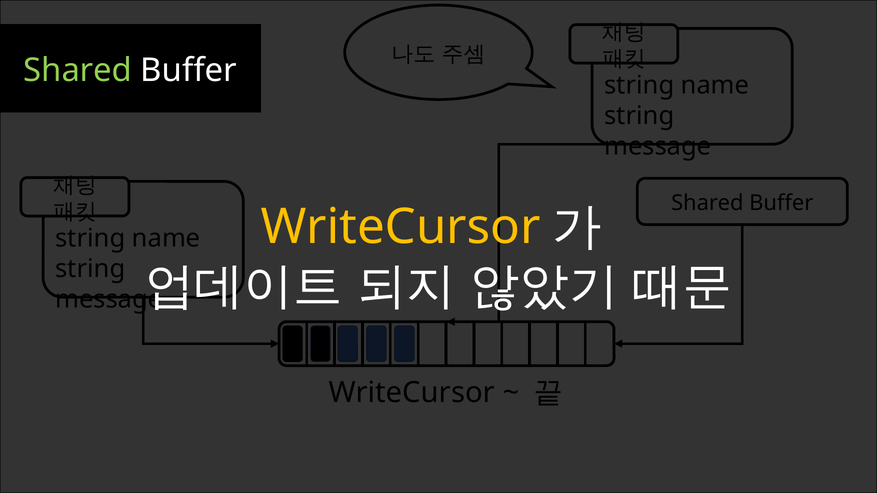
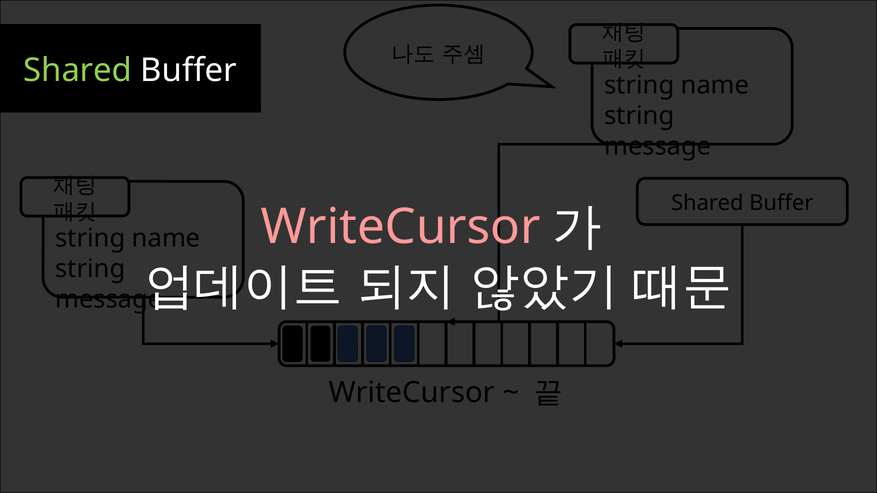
WriteCursor at (401, 227) colour: yellow -> pink
